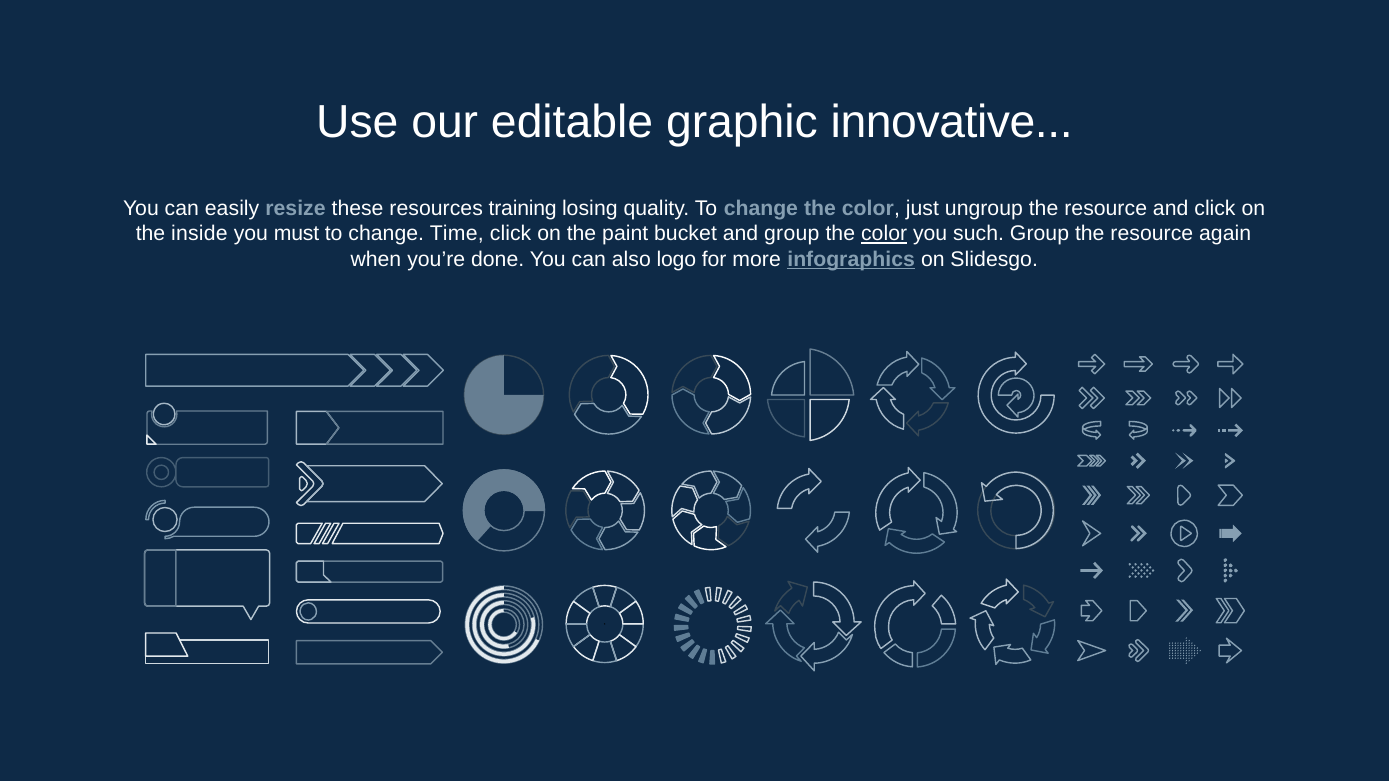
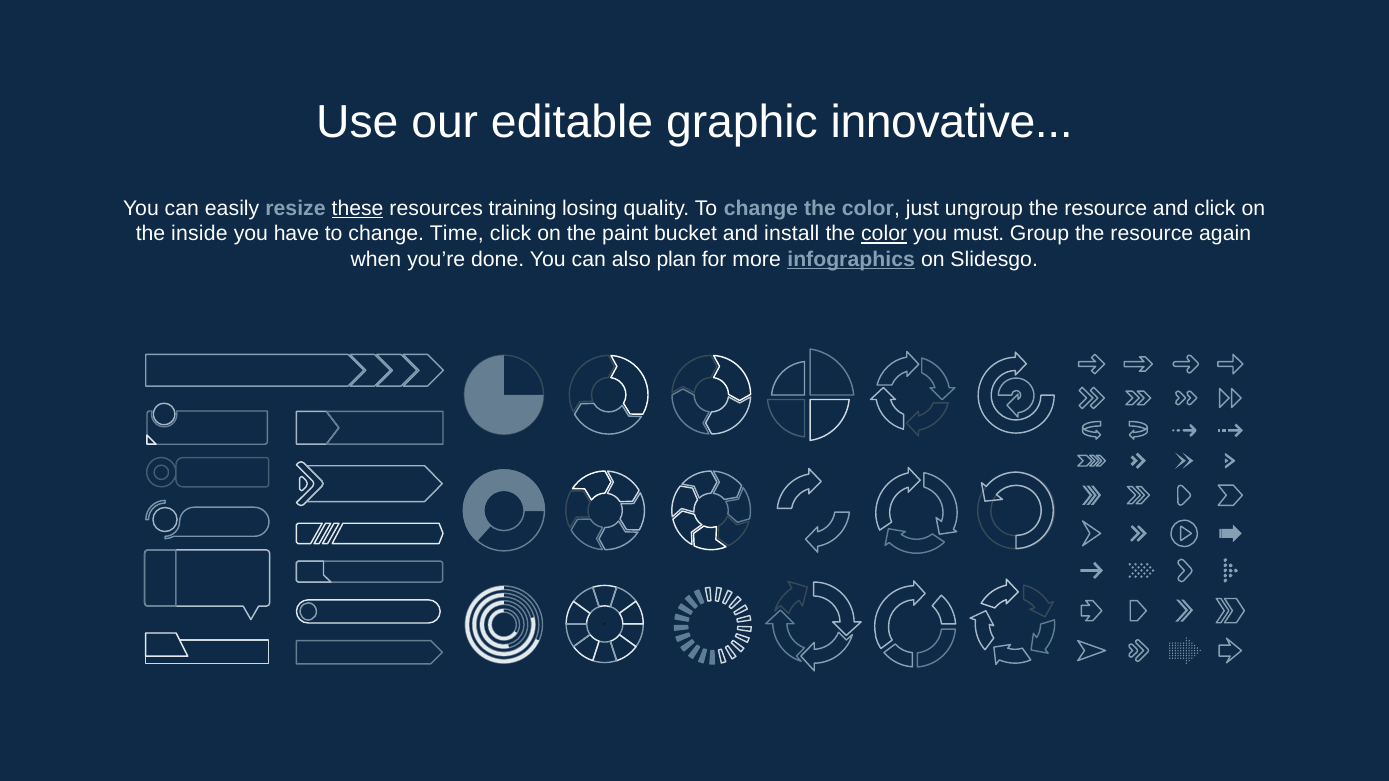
these underline: none -> present
must: must -> have
and group: group -> install
such: such -> must
logo: logo -> plan
